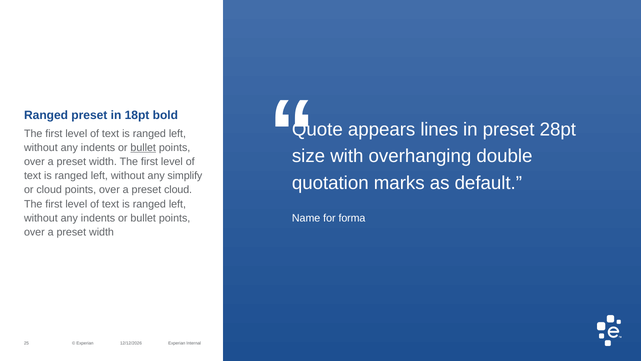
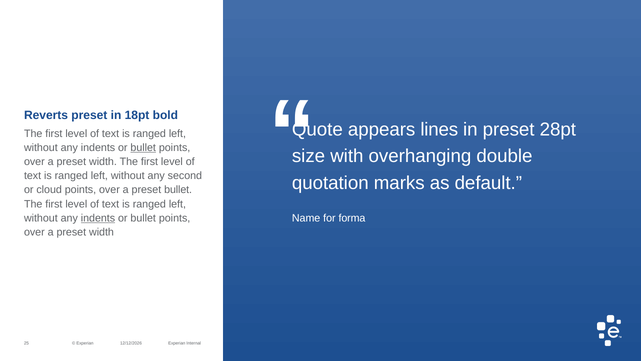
Ranged at (46, 115): Ranged -> Reverts
simplify: simplify -> second
preset cloud: cloud -> bullet
indents at (98, 218) underline: none -> present
